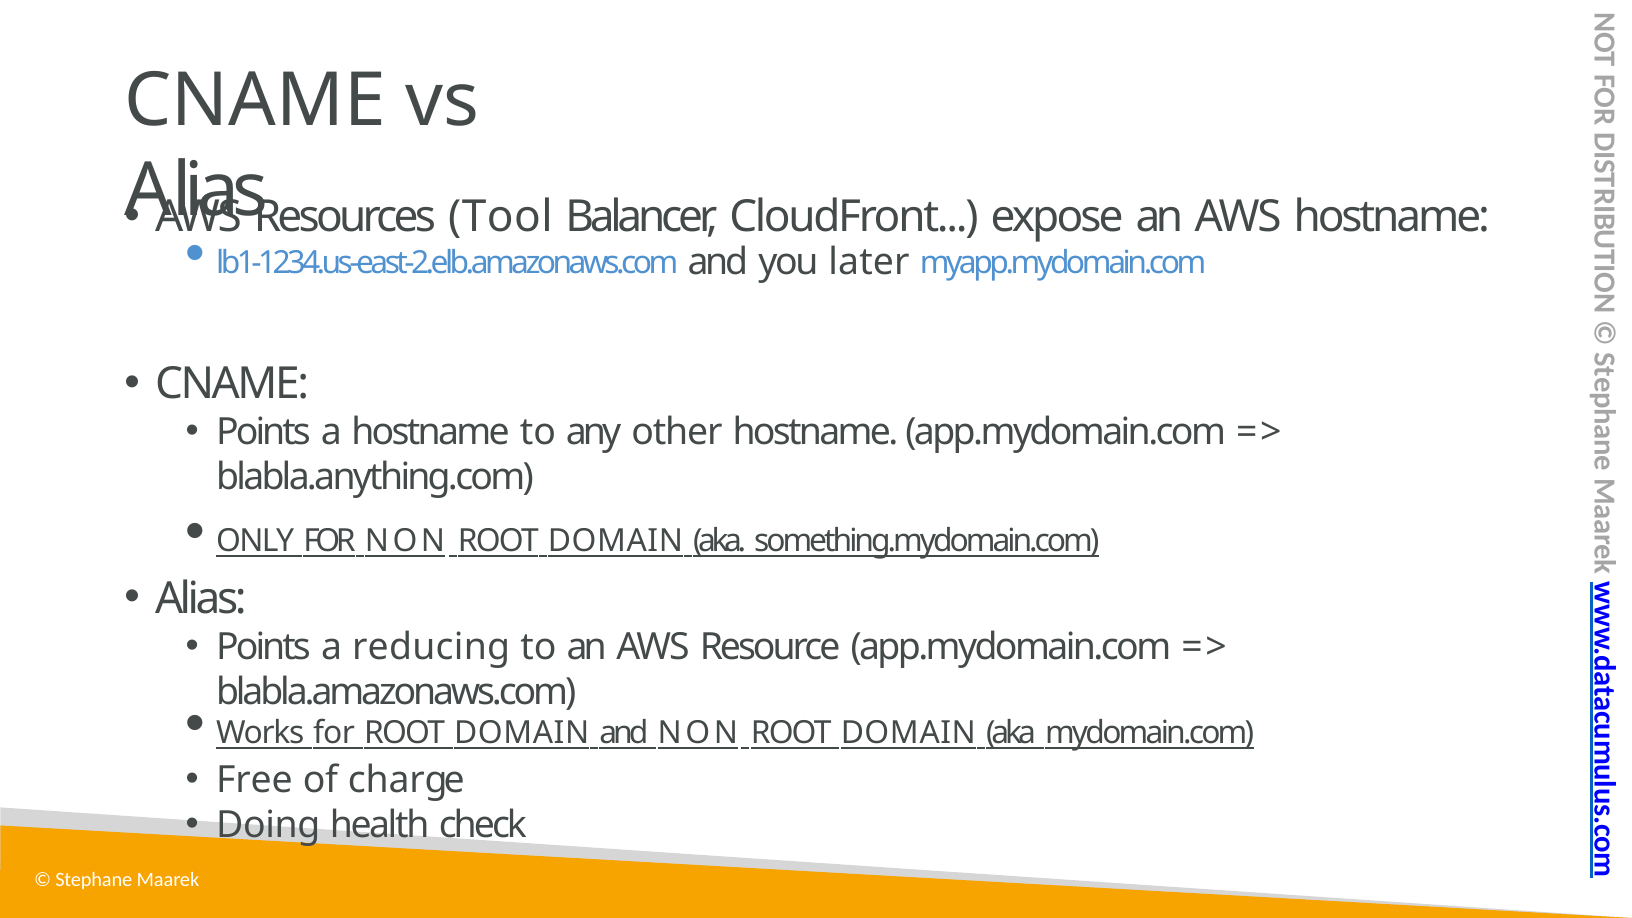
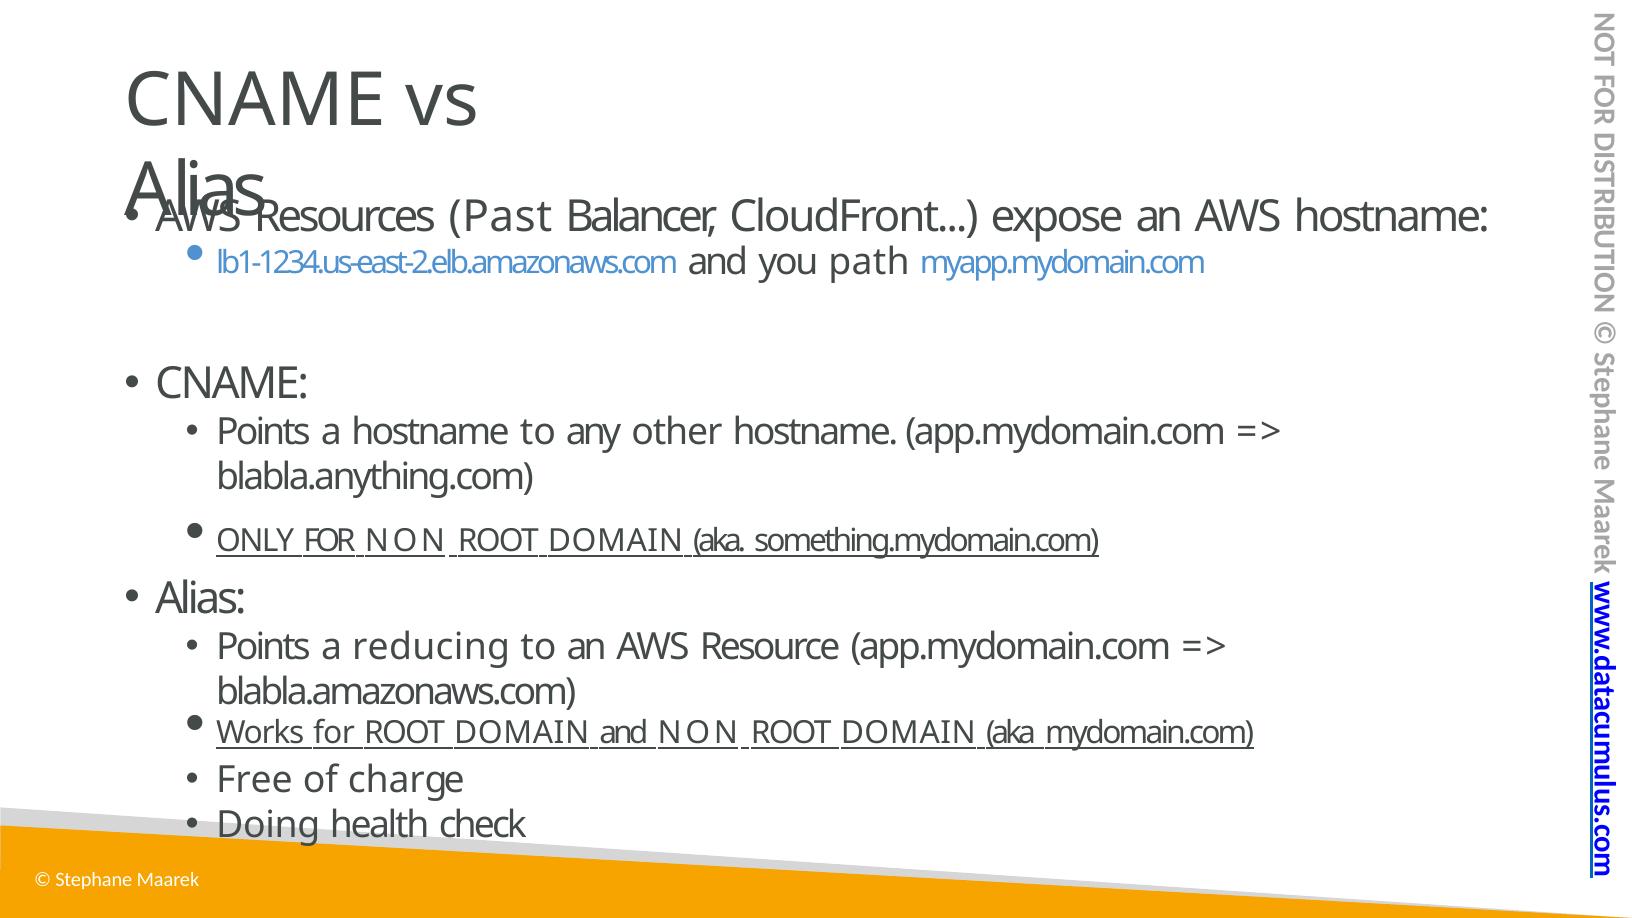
Tool: Tool -> Past
later: later -> path
